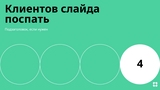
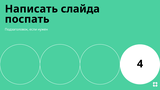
Клиентов: Клиентов -> Написать
